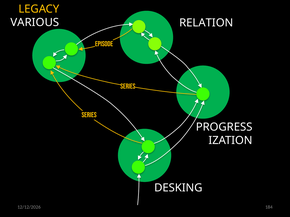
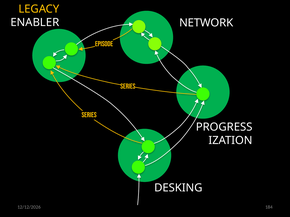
VARIOUS: VARIOUS -> ENABLER
RELATION: RELATION -> NETWORK
